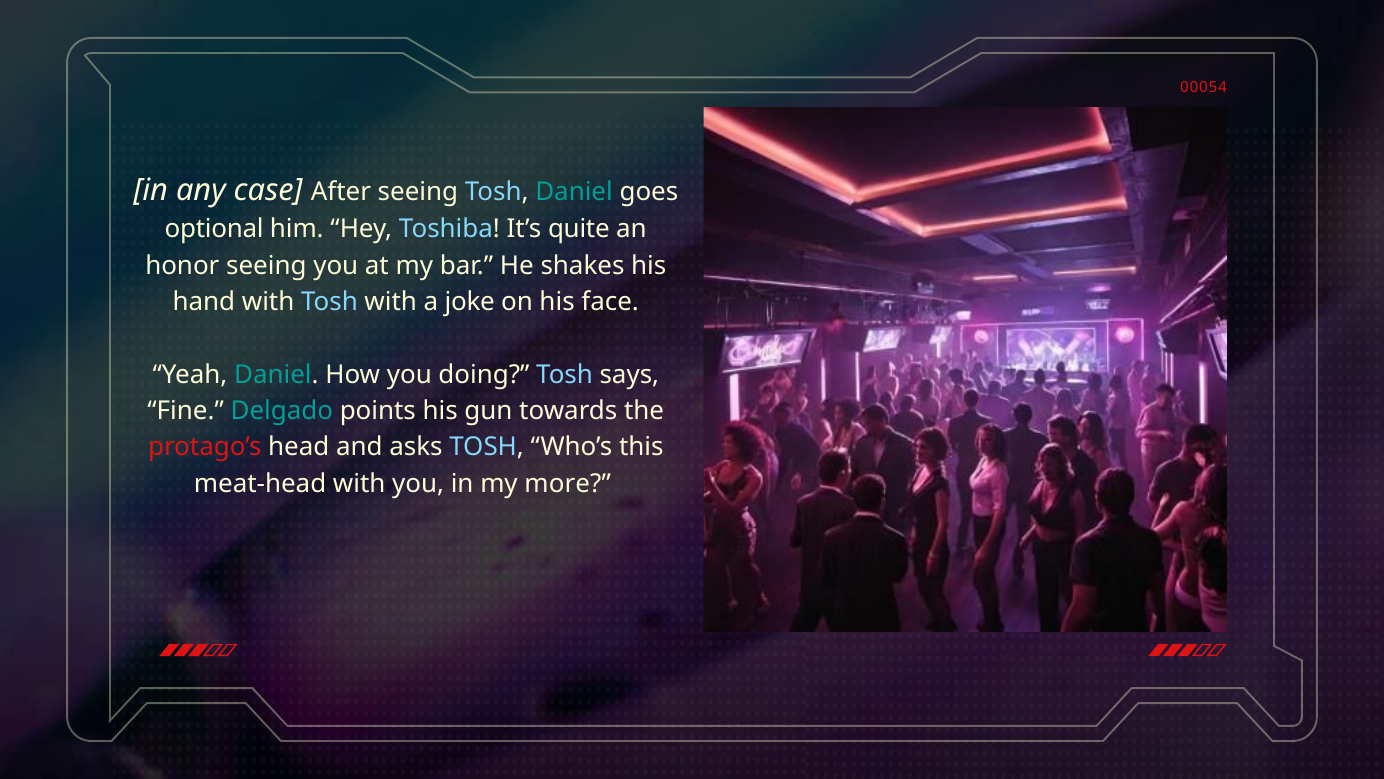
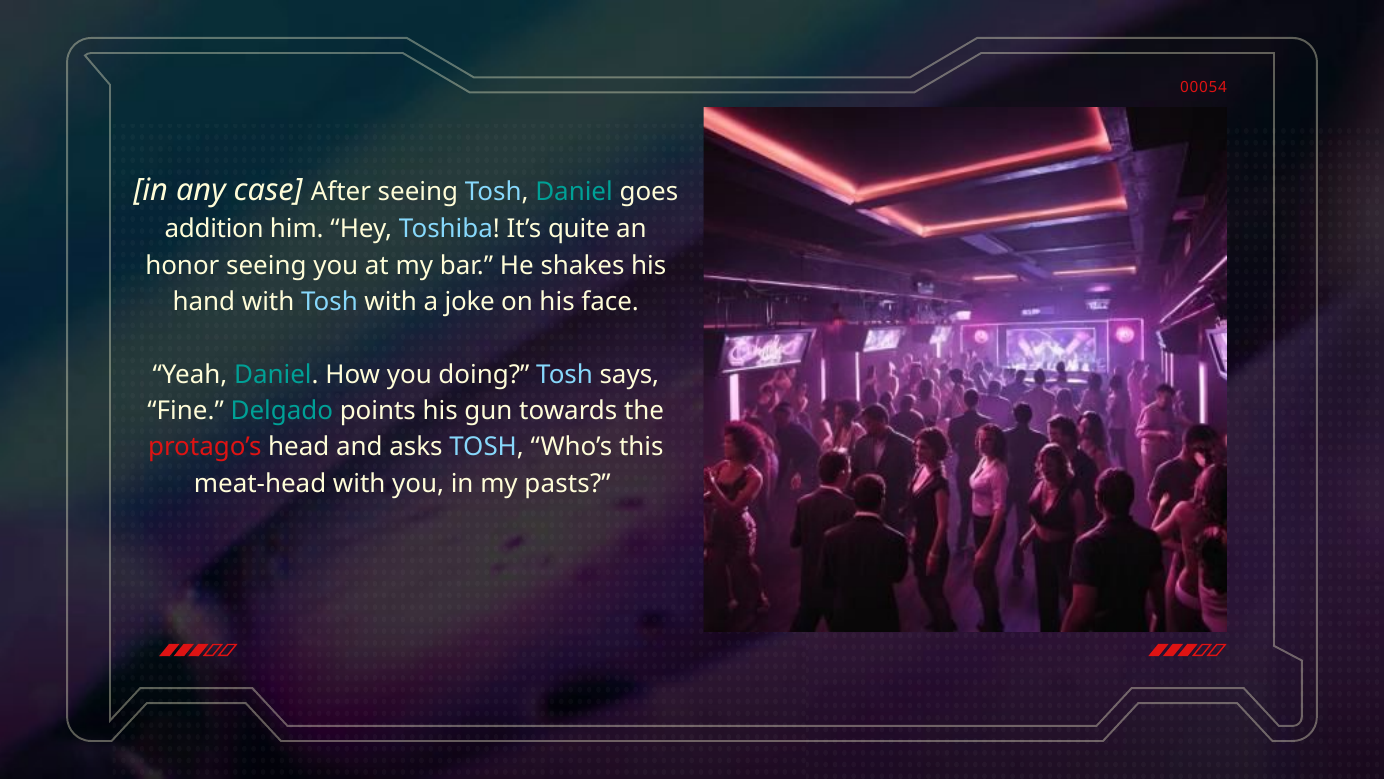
optional: optional -> addition
more: more -> pasts
